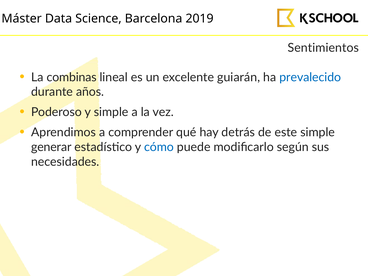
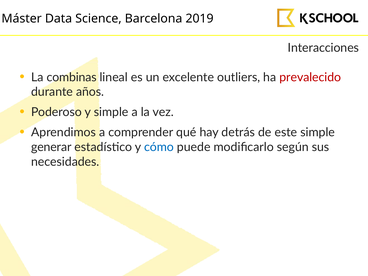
Sentimientos: Sentimientos -> Interacciones
guiarán: guiarán -> outliers
prevalecido colour: blue -> red
